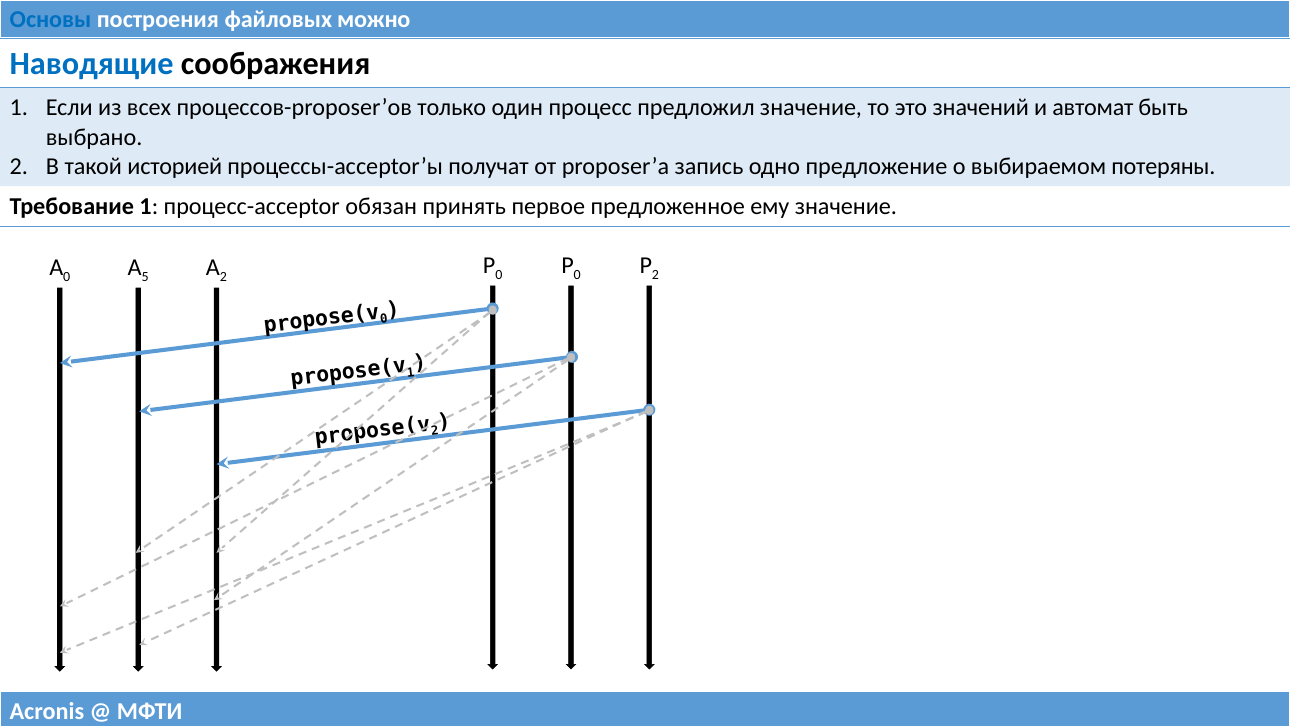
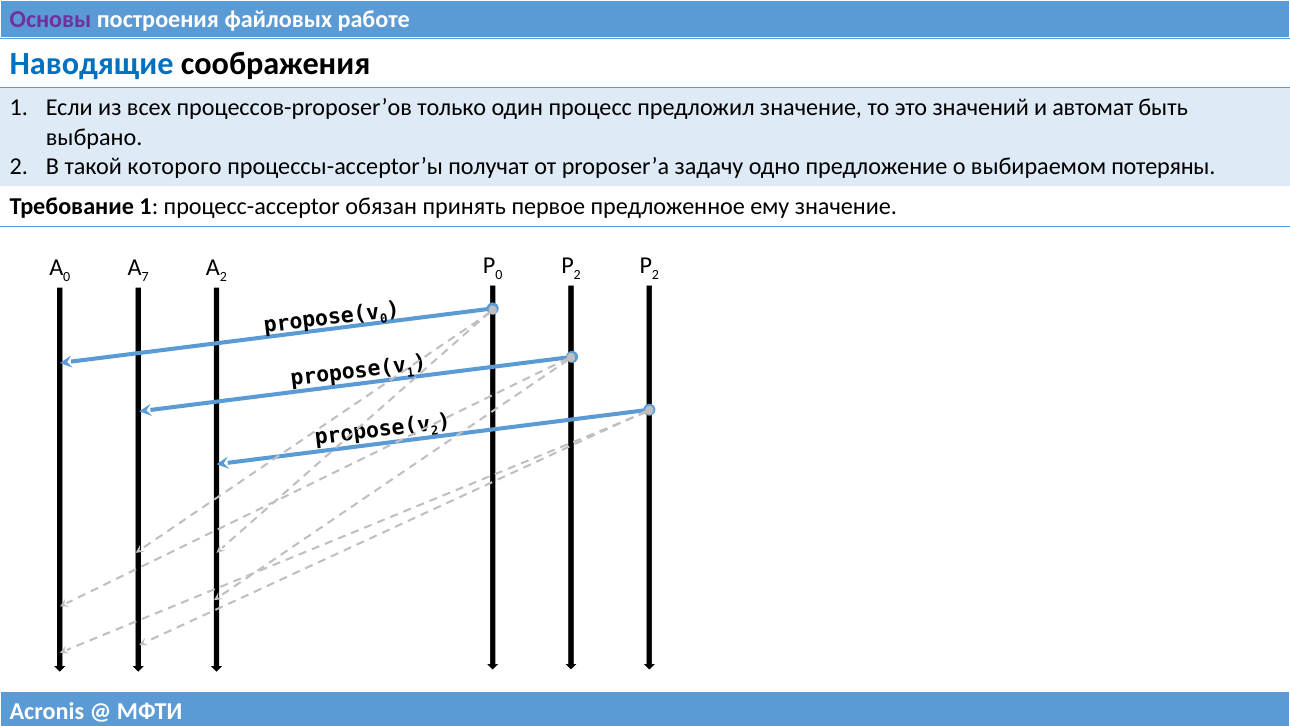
Основы colour: blue -> purple
можно: можно -> работе
историей: историей -> которого
запись: запись -> задачу
5: 5 -> 7
0 at (577, 275): 0 -> 2
